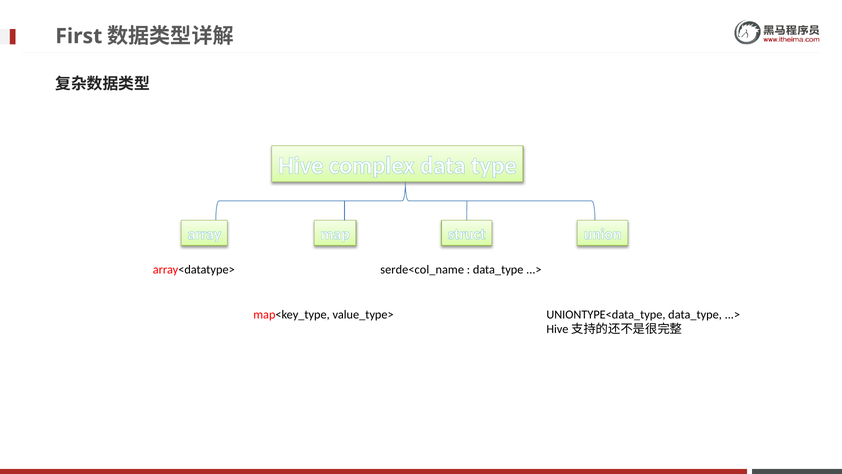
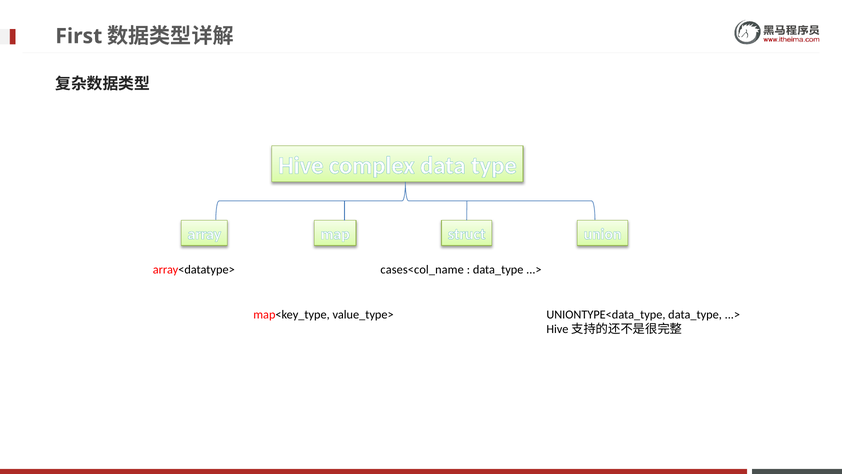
serde<col_name: serde<col_name -> cases<col_name
